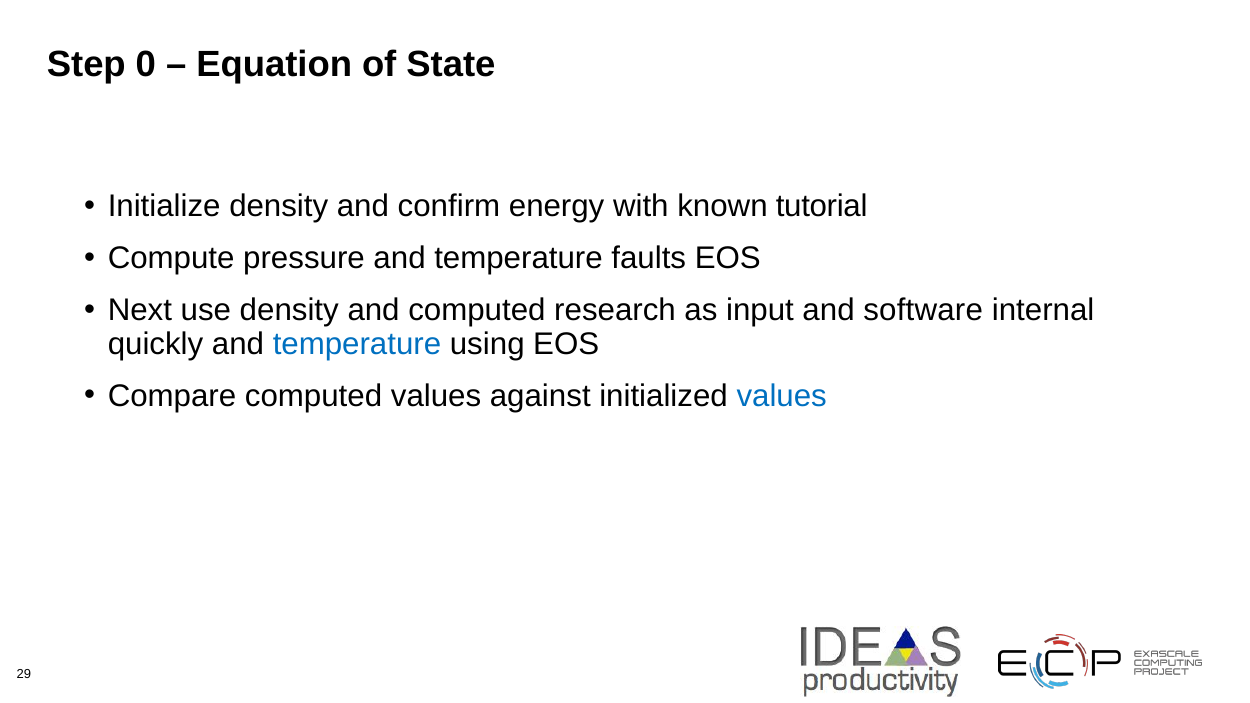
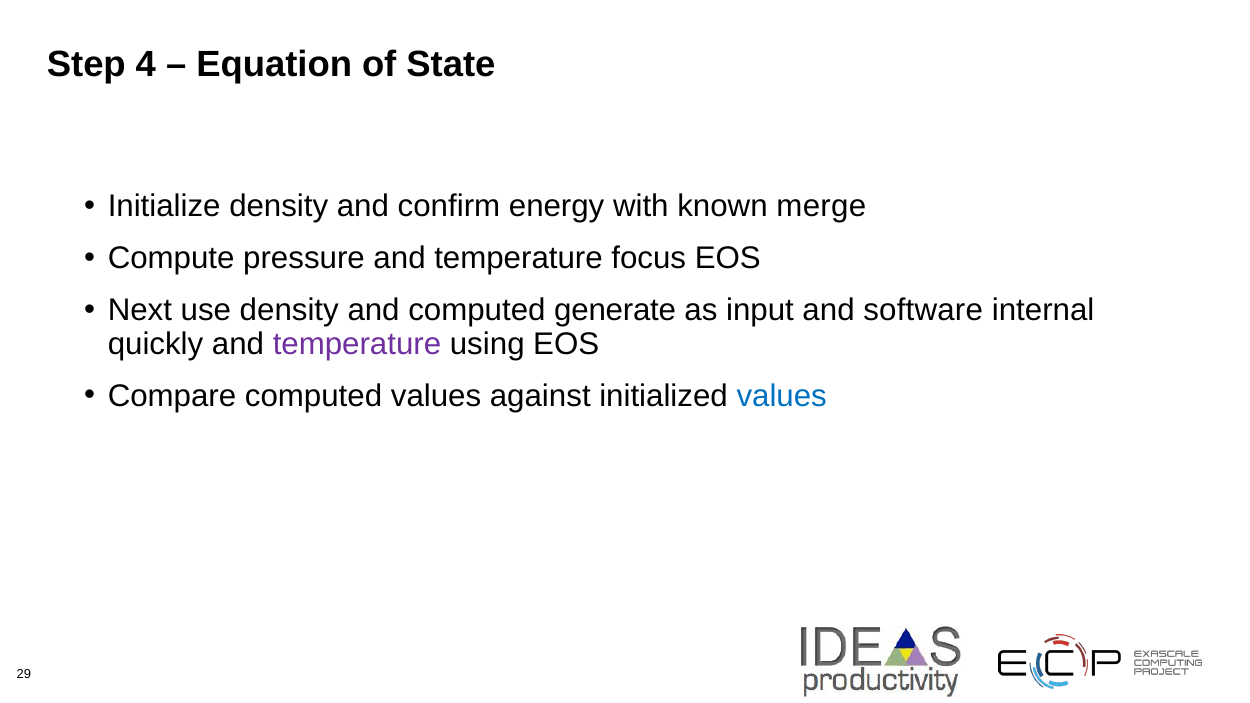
0: 0 -> 4
tutorial: tutorial -> merge
faults: faults -> focus
research: research -> generate
temperature at (357, 344) colour: blue -> purple
